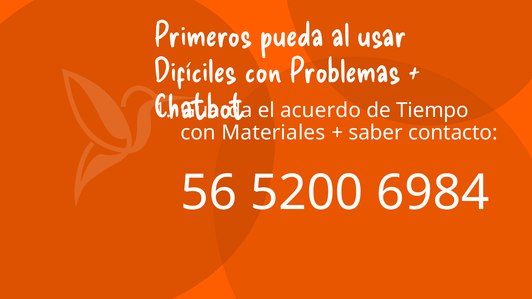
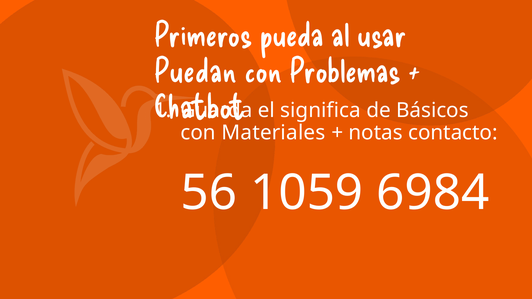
Difíciles: Difíciles -> Puedan
acuerdo: acuerdo -> significa
Tiempo: Tiempo -> Básicos
saber: saber -> notas
5200: 5200 -> 1059
